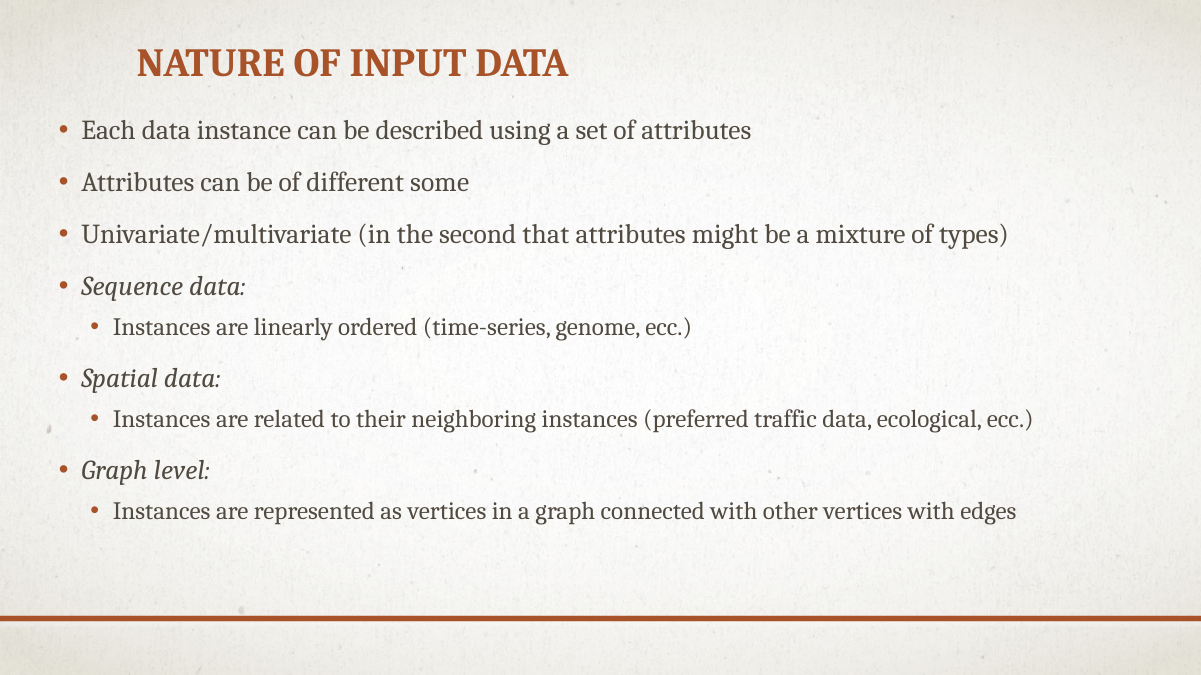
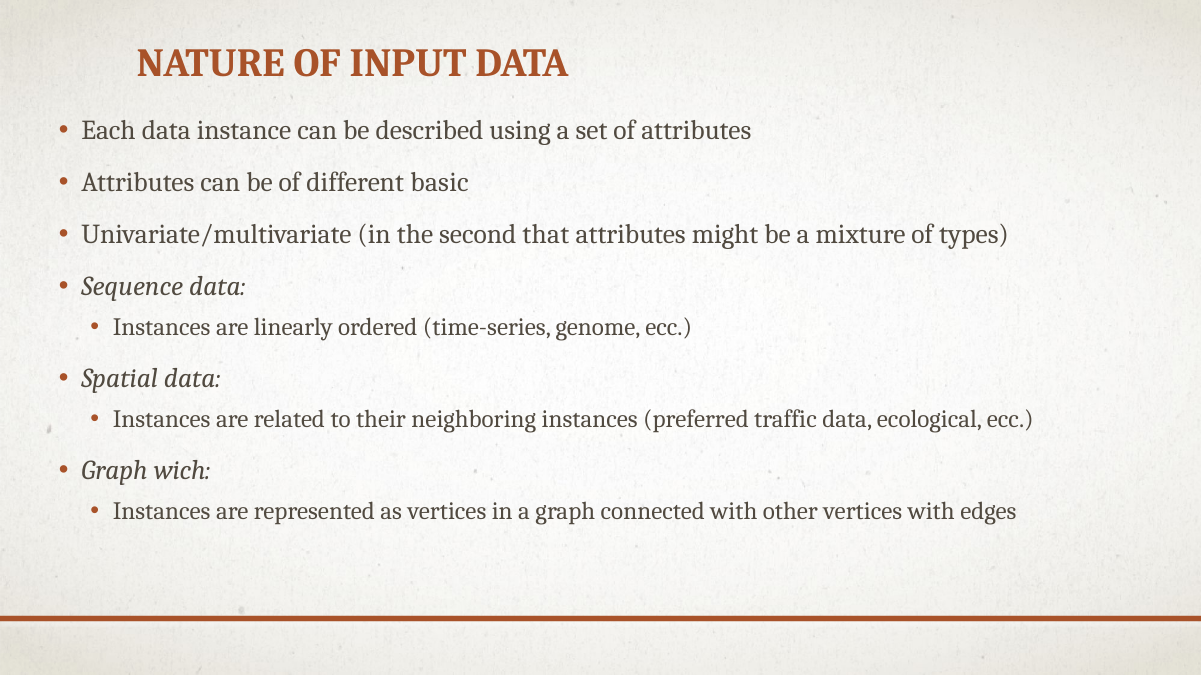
some: some -> basic
level: level -> wich
